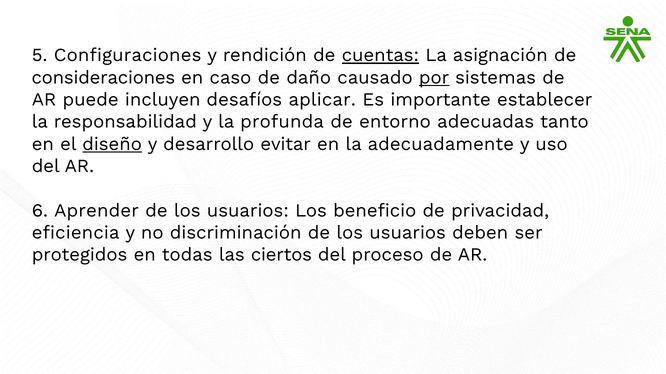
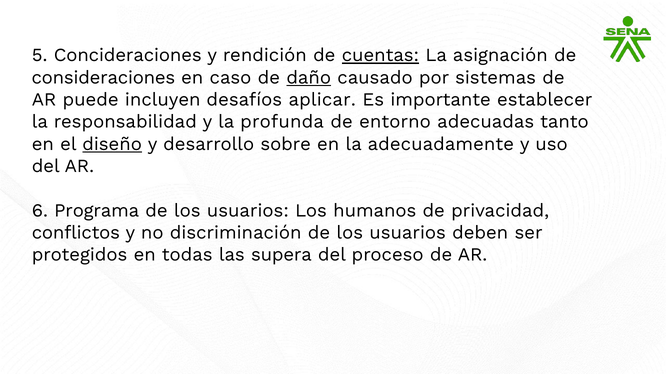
Configuraciones: Configuraciones -> Concideraciones
daño underline: none -> present
por underline: present -> none
evitar: evitar -> sobre
Aprender: Aprender -> Programa
beneficio: beneficio -> humanos
eficiencia: eficiencia -> conflictos
ciertos: ciertos -> supera
